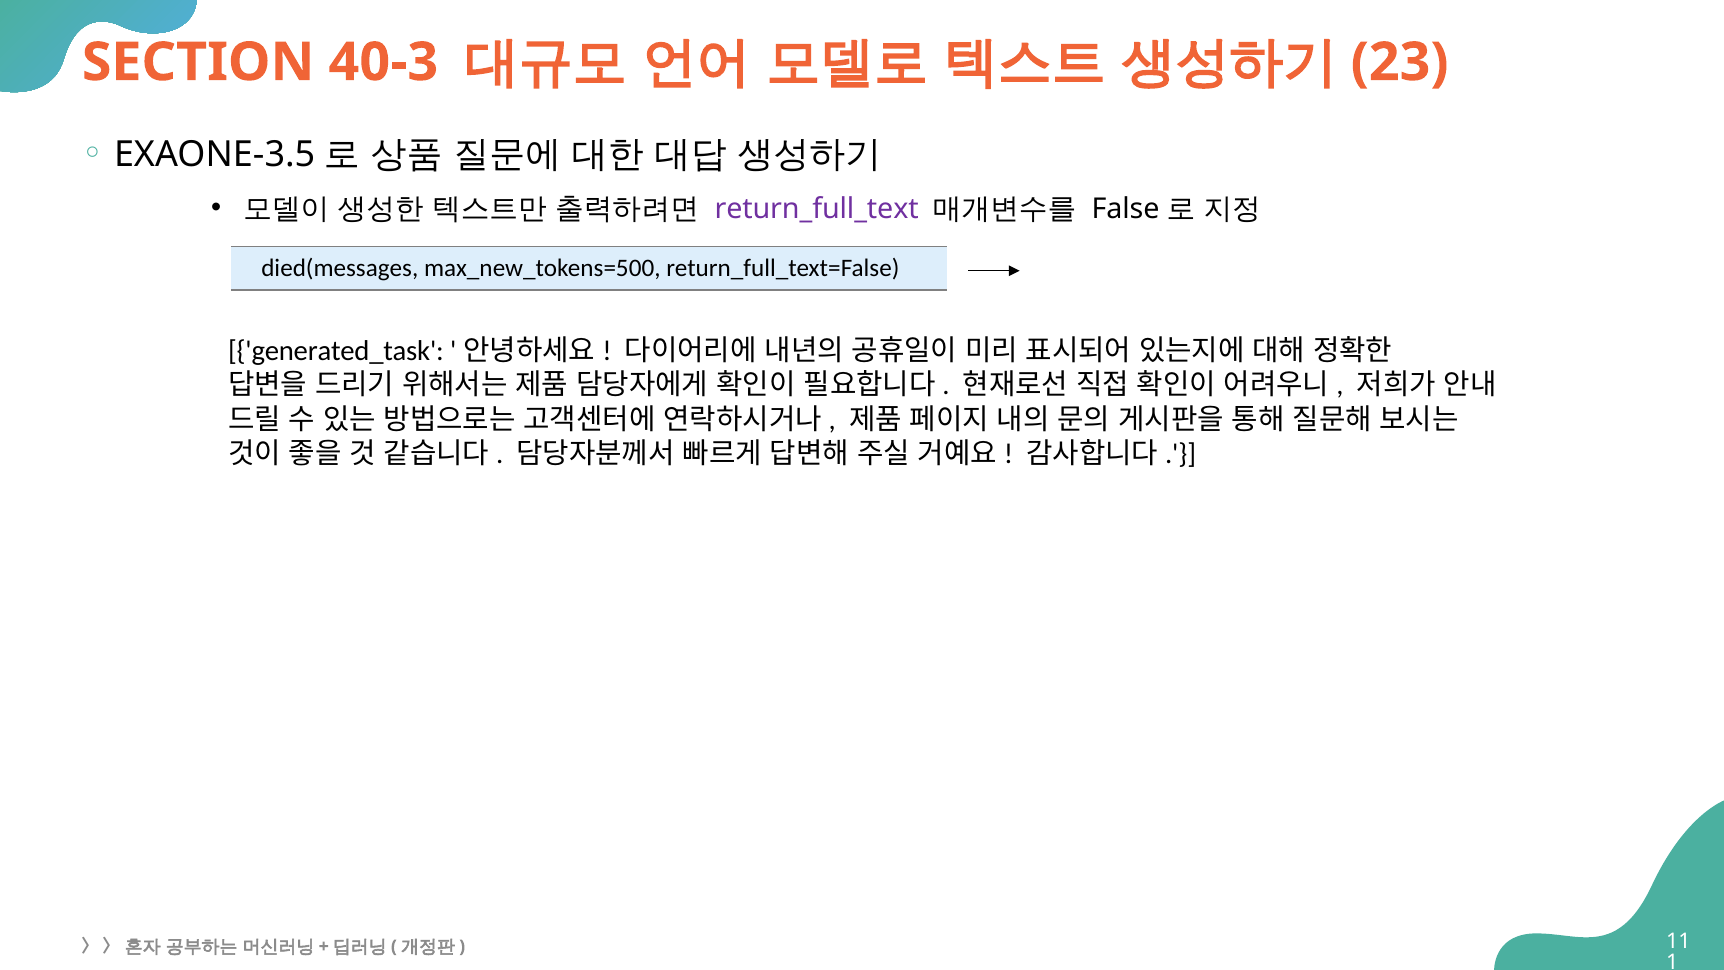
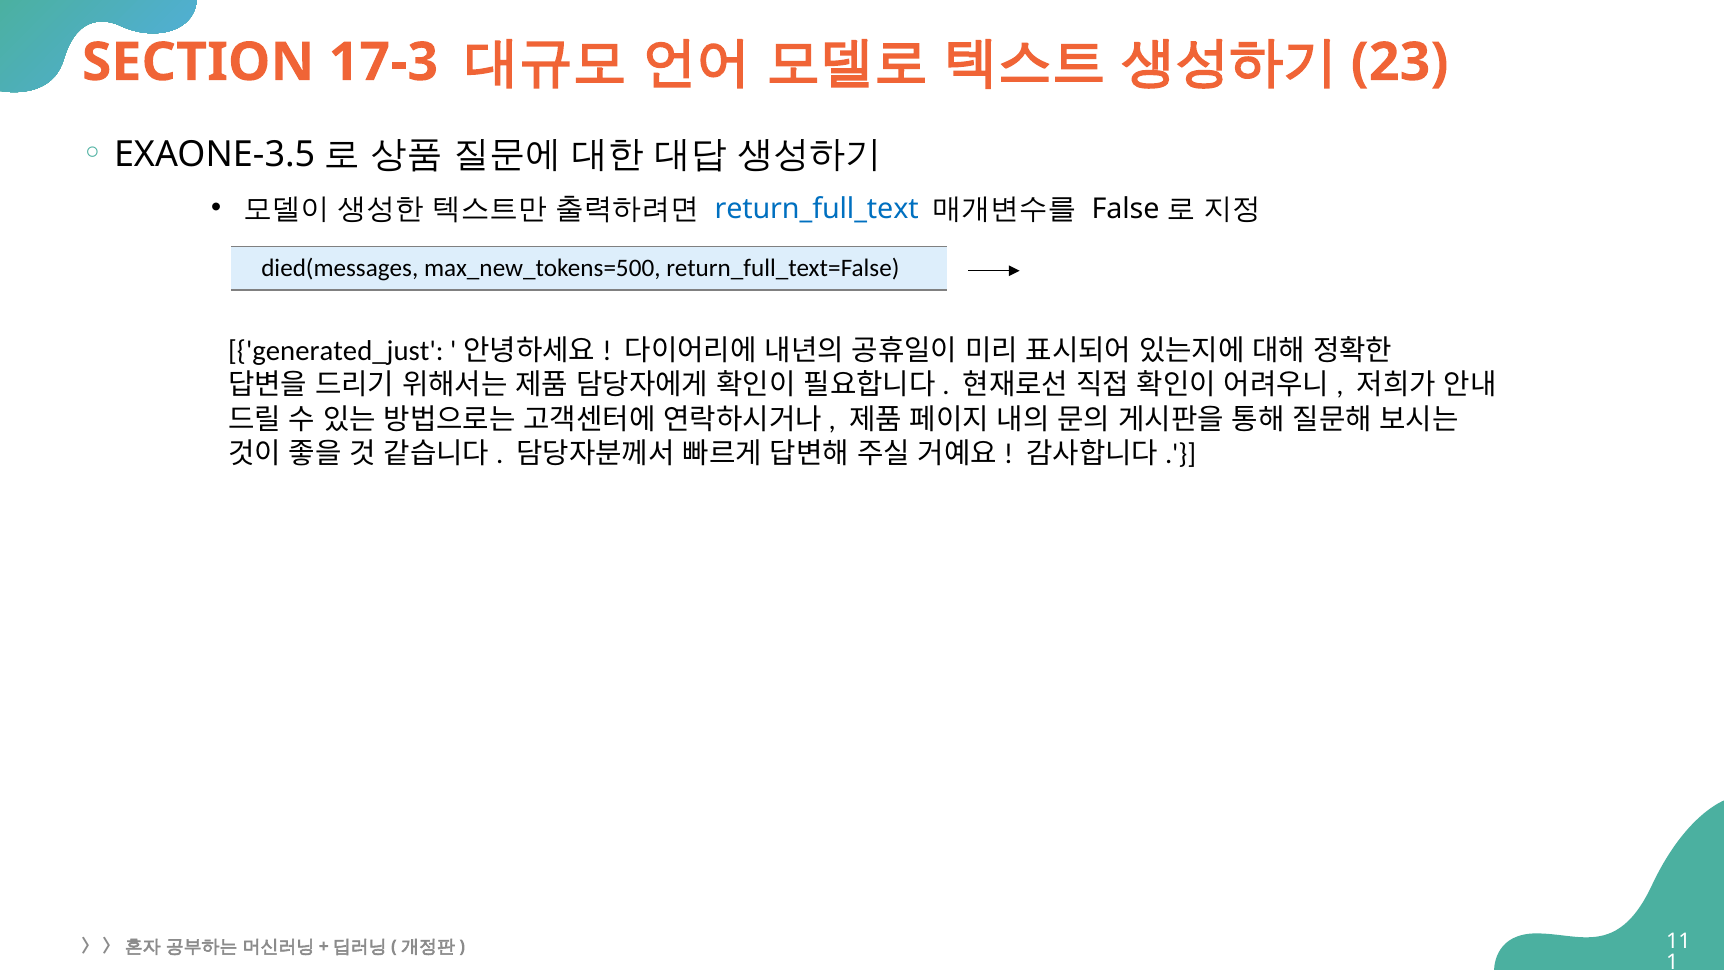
40-3: 40-3 -> 17-3
return_full_text colour: purple -> blue
generated_task: generated_task -> generated_just
